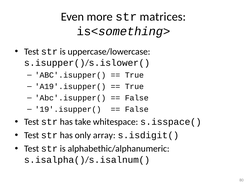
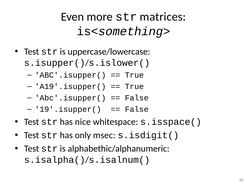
take: take -> nice
array: array -> msec
